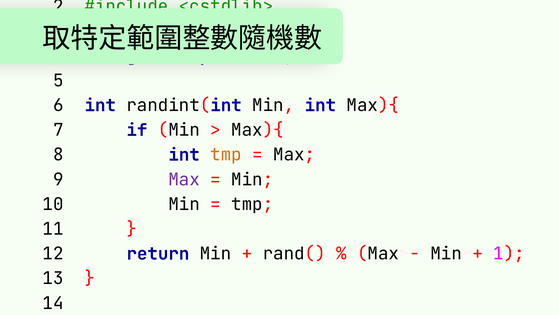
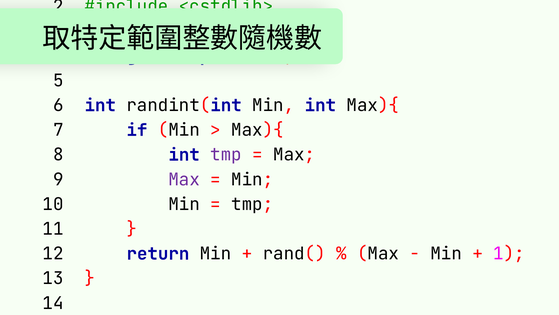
tmp at (226, 155) colour: orange -> purple
